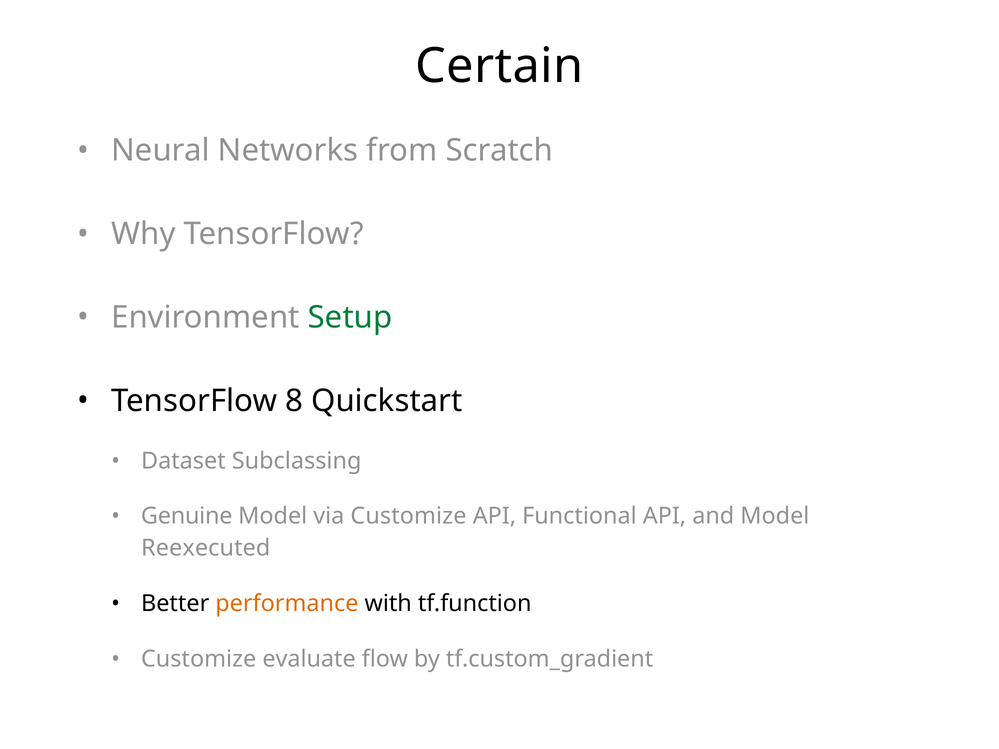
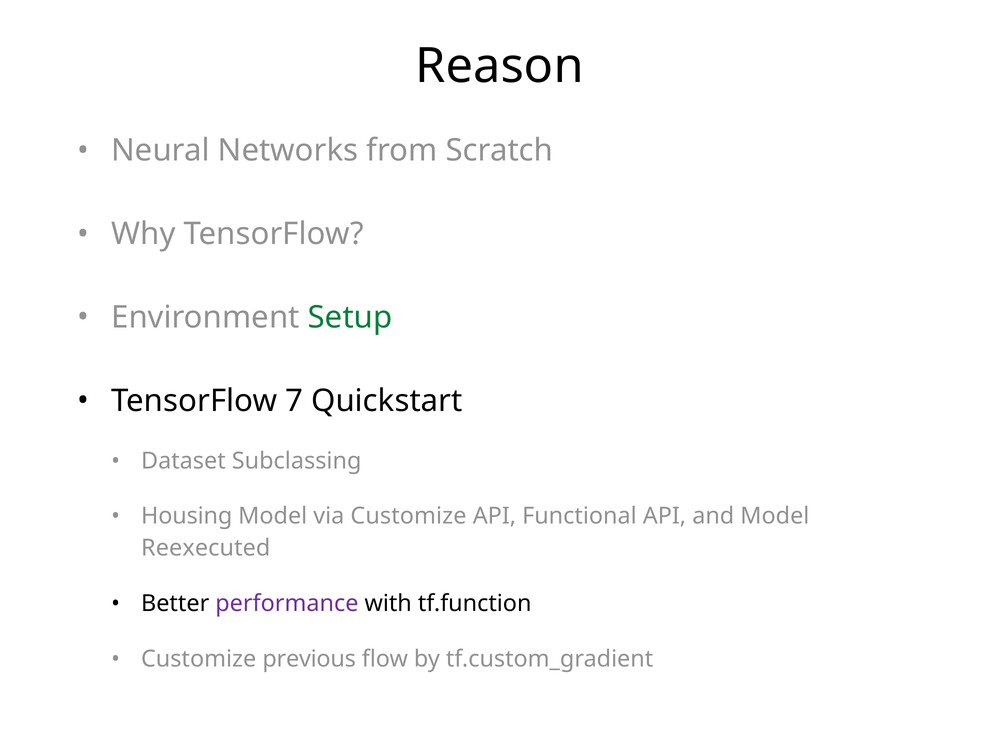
Certain: Certain -> Reason
8: 8 -> 7
Genuine: Genuine -> Housing
performance colour: orange -> purple
evaluate: evaluate -> previous
